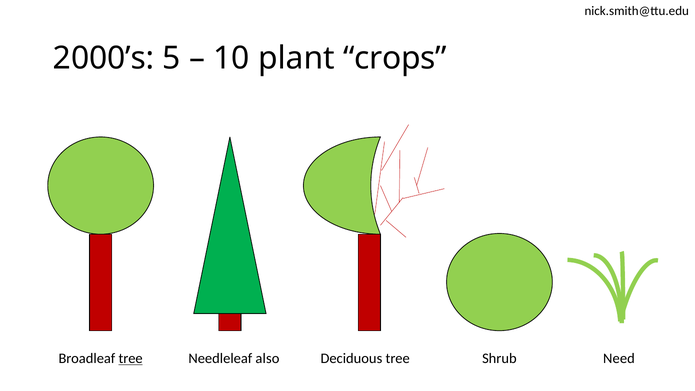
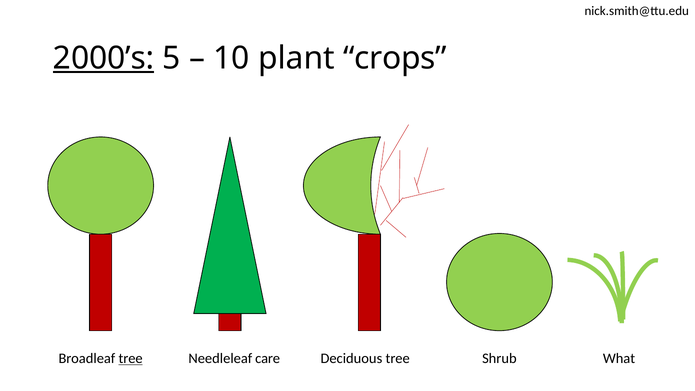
2000’s underline: none -> present
also: also -> care
Need: Need -> What
